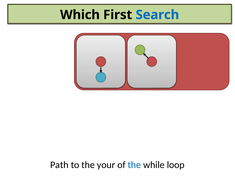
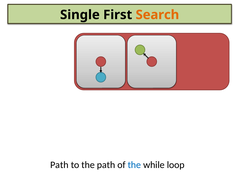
Which: Which -> Single
Search colour: blue -> orange
the your: your -> path
